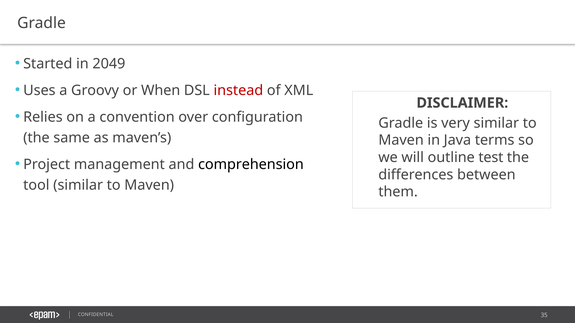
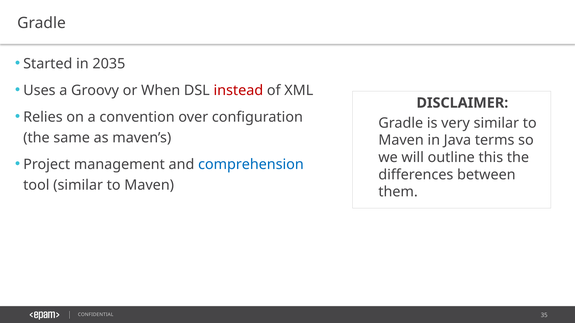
2049: 2049 -> 2035
test: test -> this
comprehension colour: black -> blue
